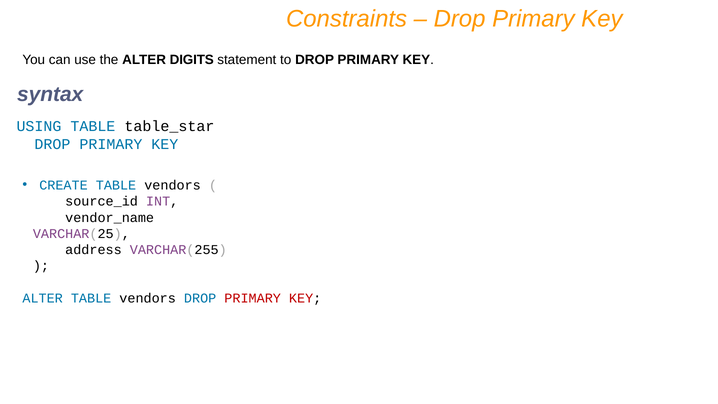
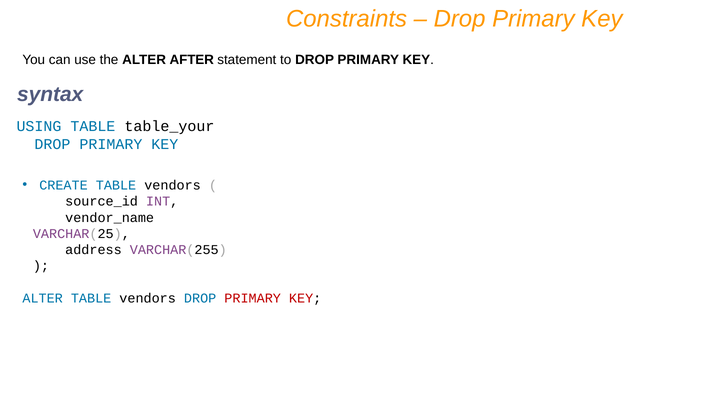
DIGITS: DIGITS -> AFTER
table_star: table_star -> table_your
